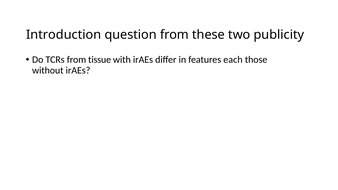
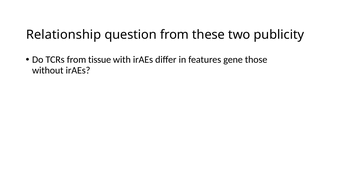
Introduction: Introduction -> Relationship
each: each -> gene
